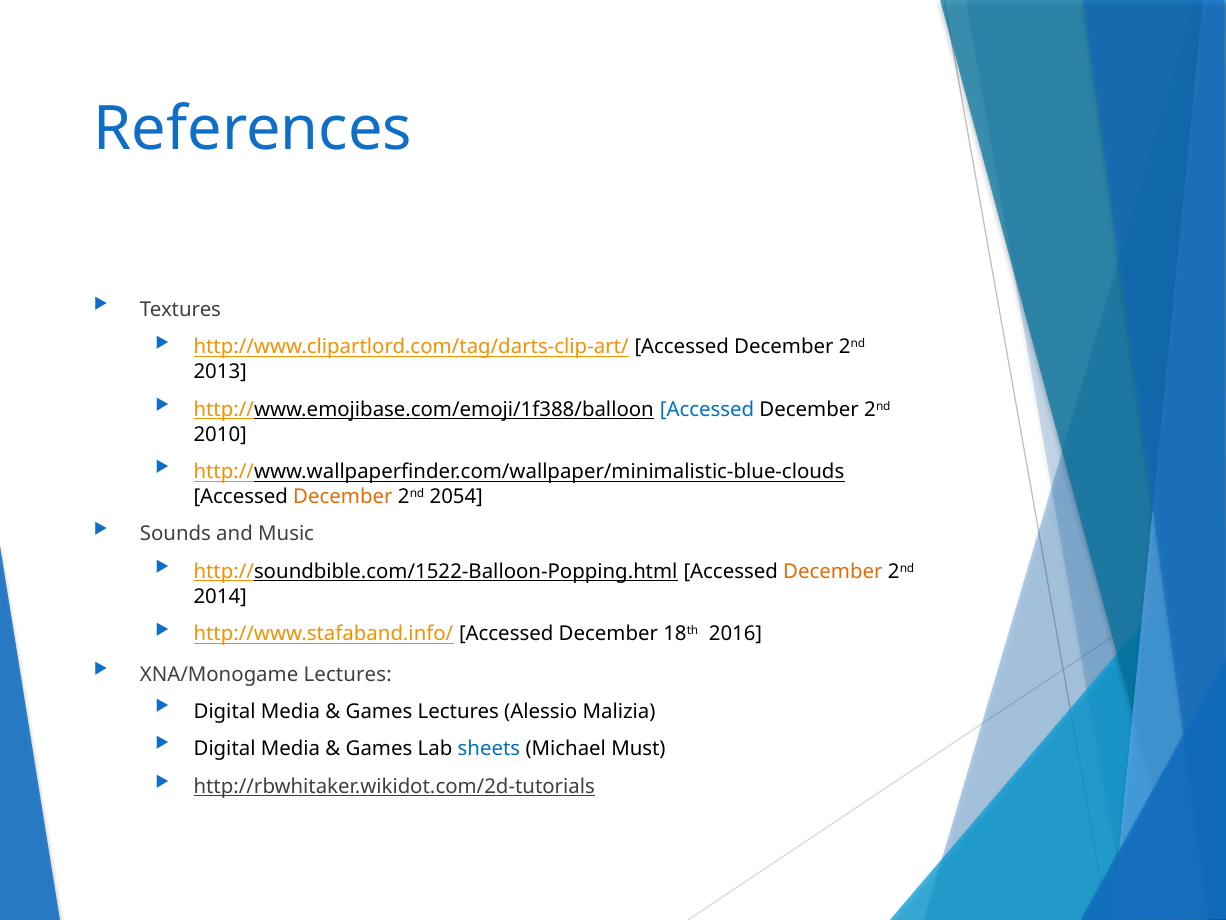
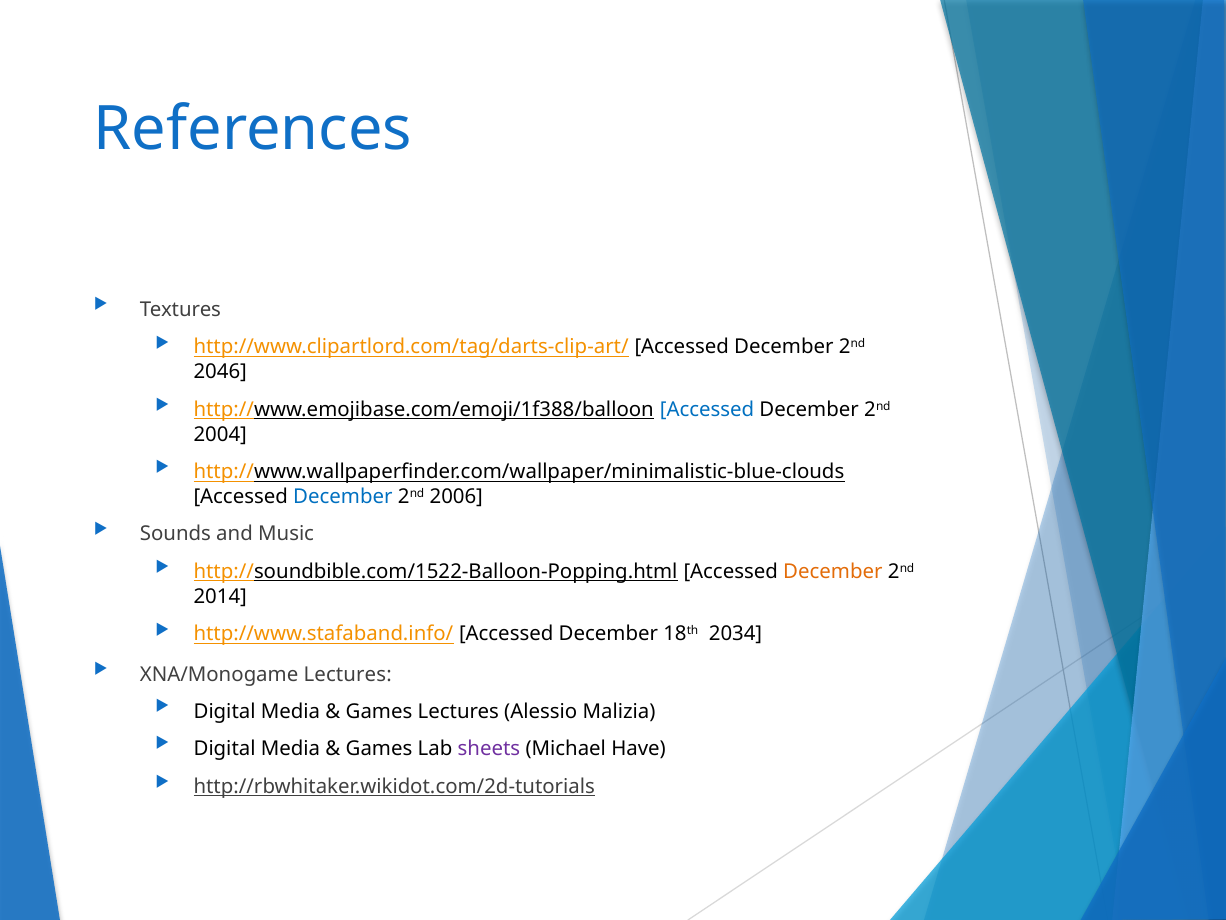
2013: 2013 -> 2046
2010: 2010 -> 2004
December at (343, 497) colour: orange -> blue
2054: 2054 -> 2006
2016: 2016 -> 2034
sheets colour: blue -> purple
Must: Must -> Have
